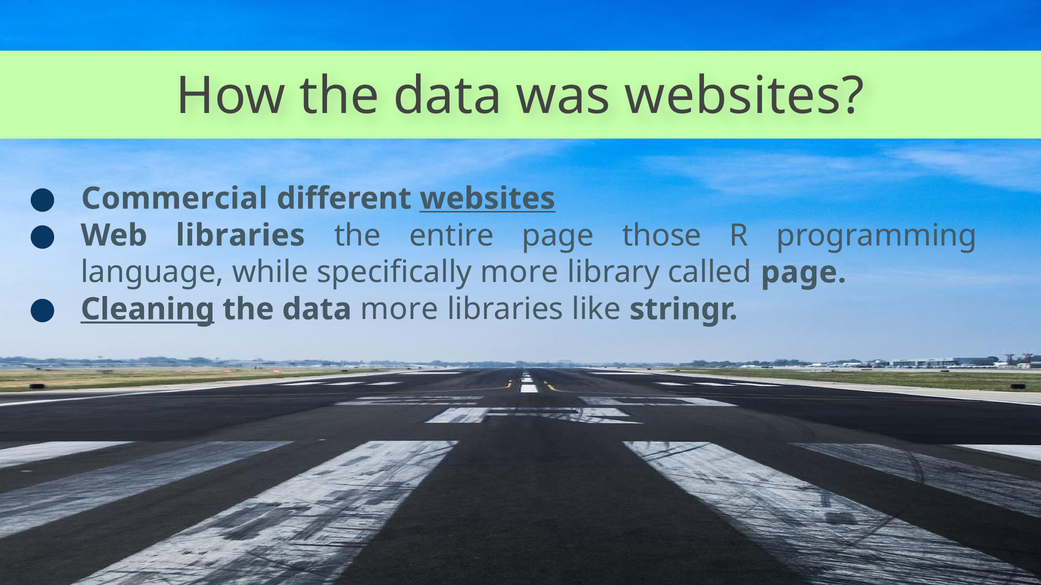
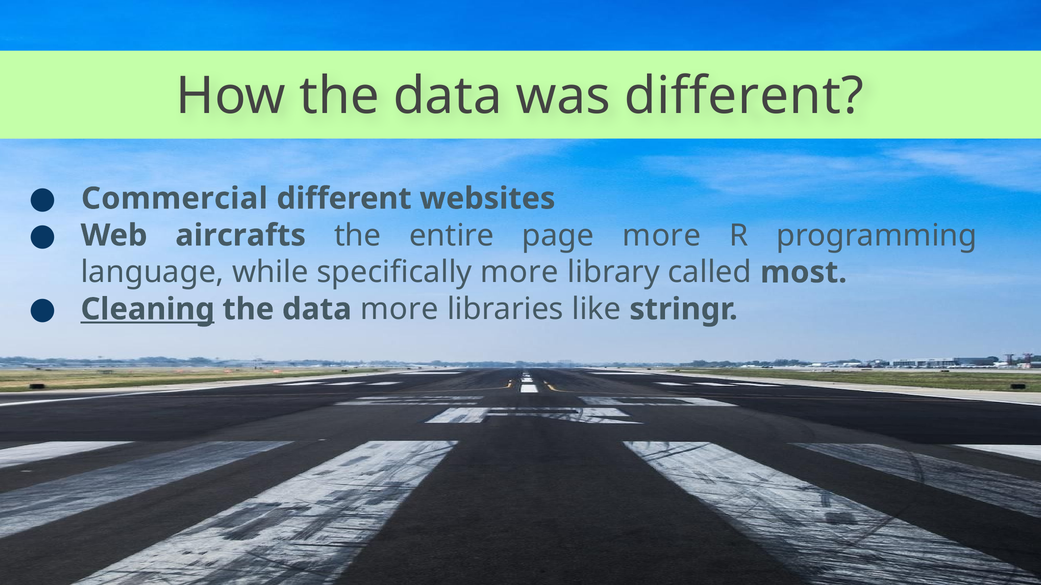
was websites: websites -> different
websites at (488, 199) underline: present -> none
Web libraries: libraries -> aircrafts
page those: those -> more
called page: page -> most
